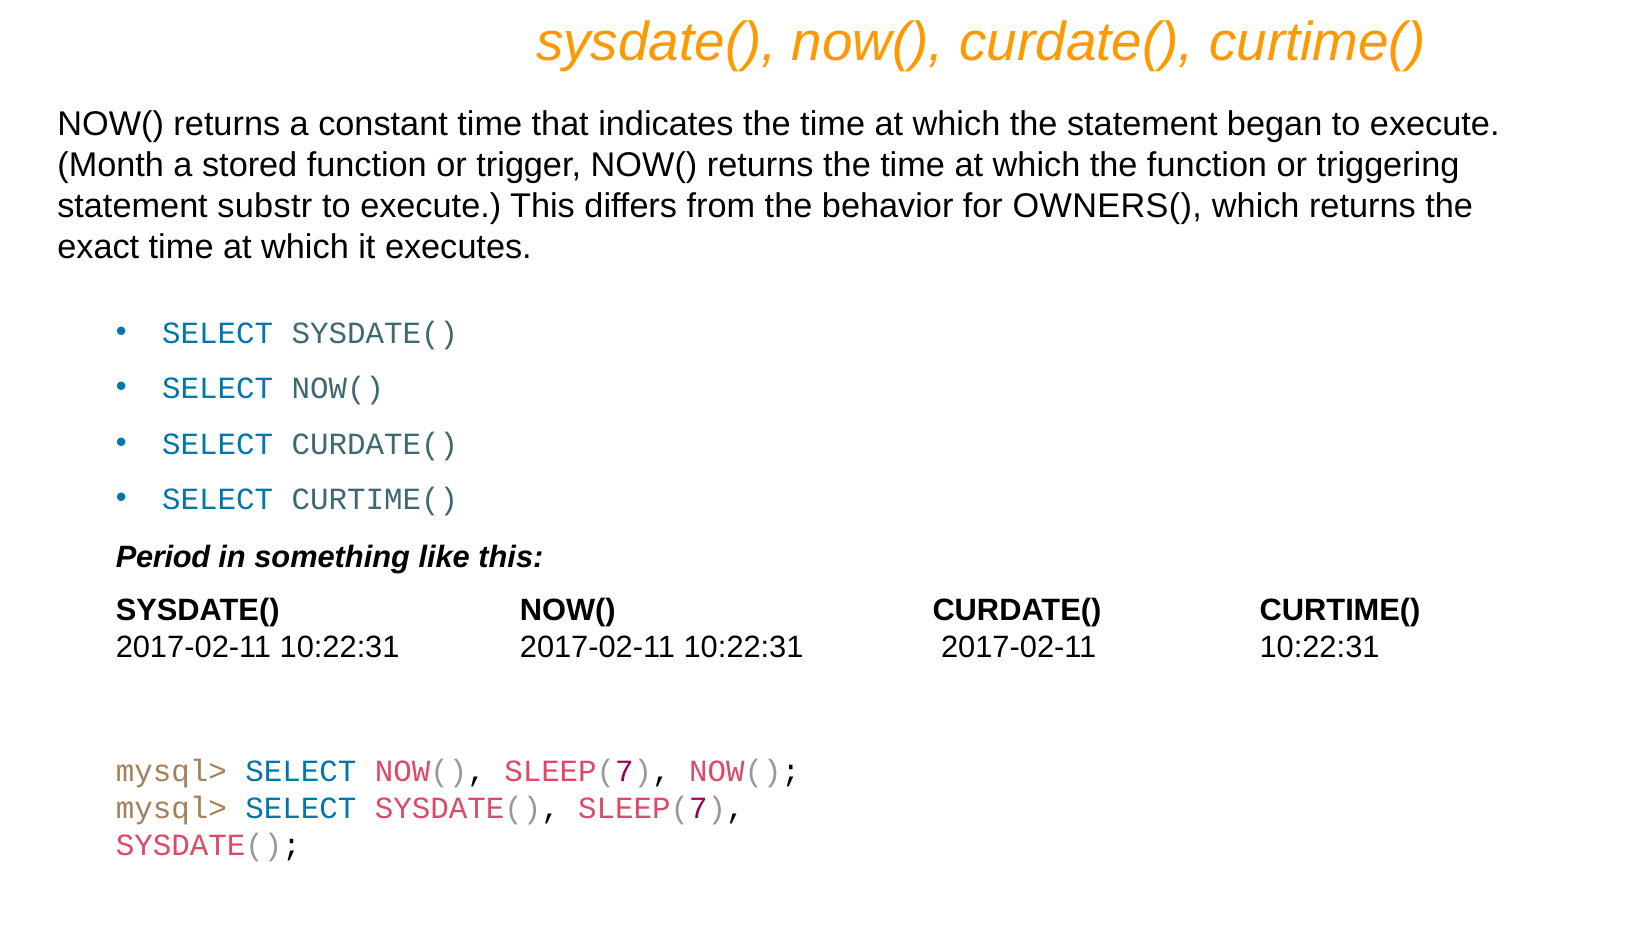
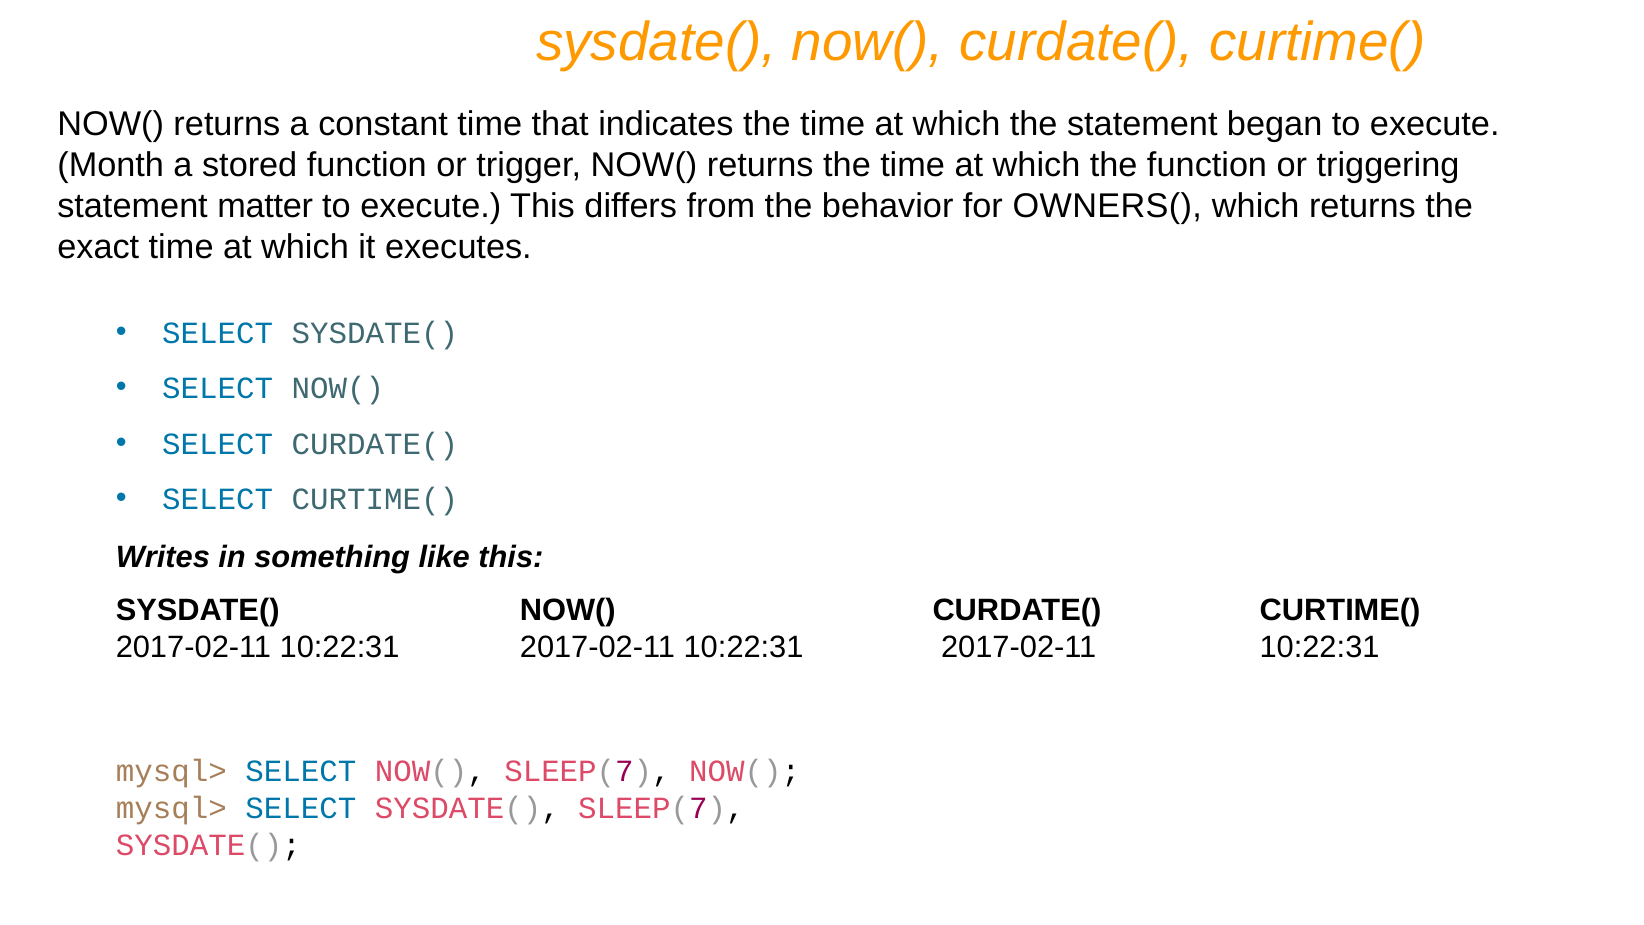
substr: substr -> matter
Period: Period -> Writes
